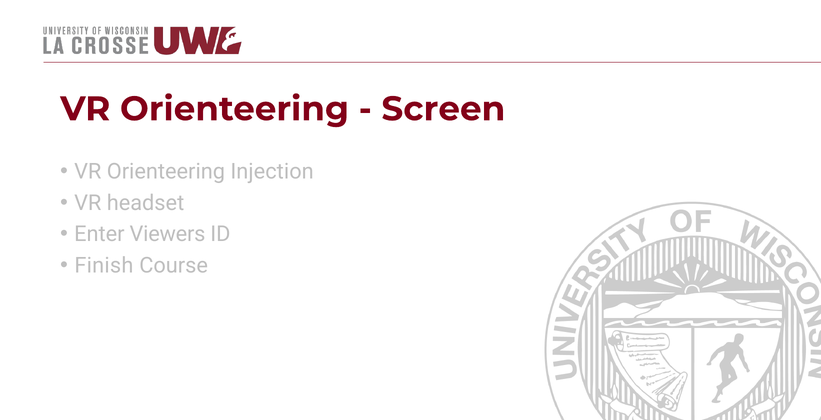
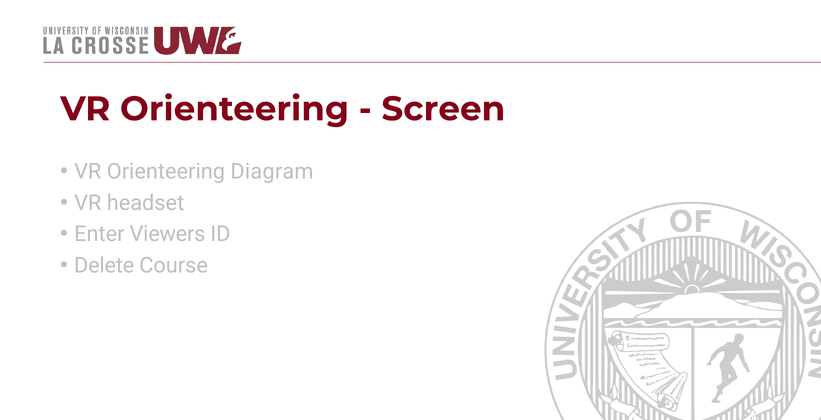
Injection: Injection -> Diagram
Finish: Finish -> Delete
